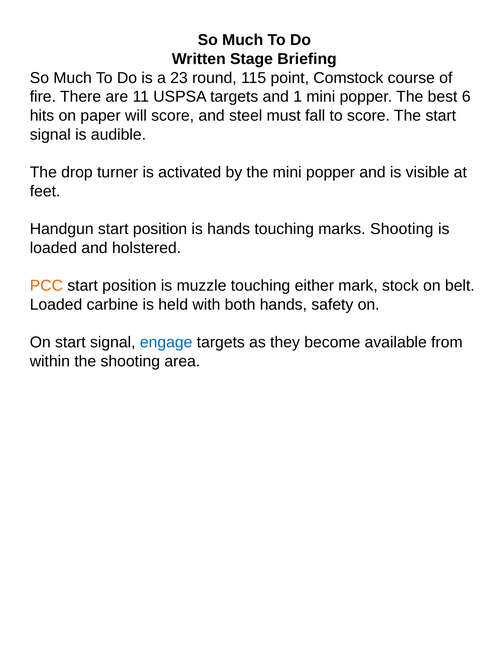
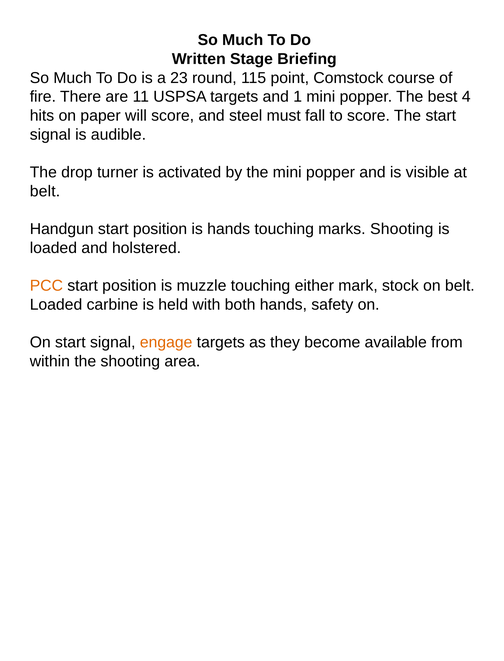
6: 6 -> 4
feet at (45, 191): feet -> belt
engage colour: blue -> orange
